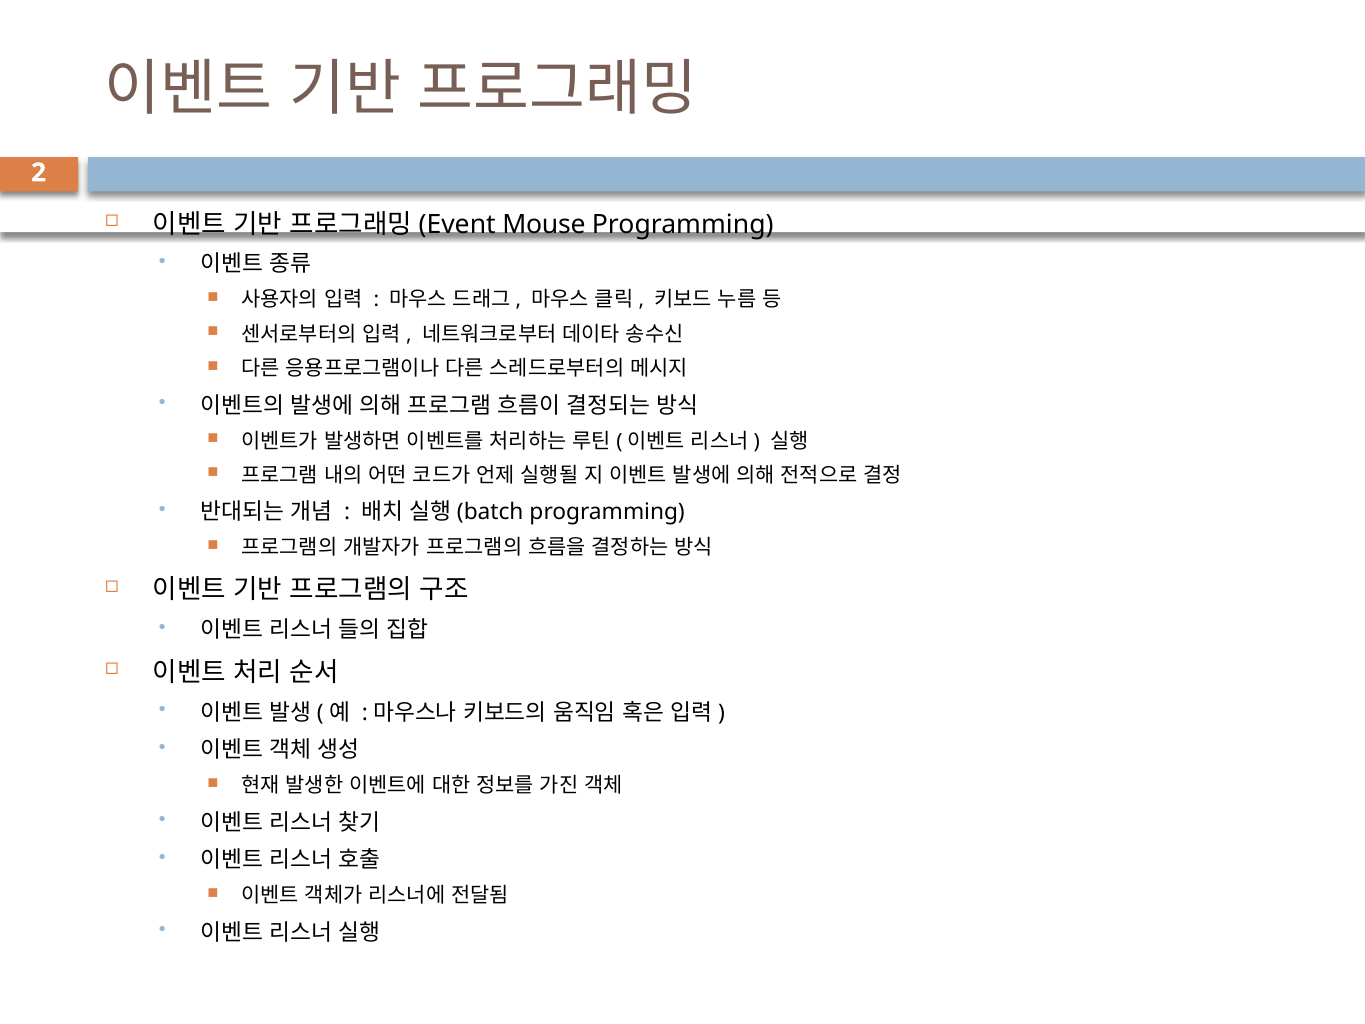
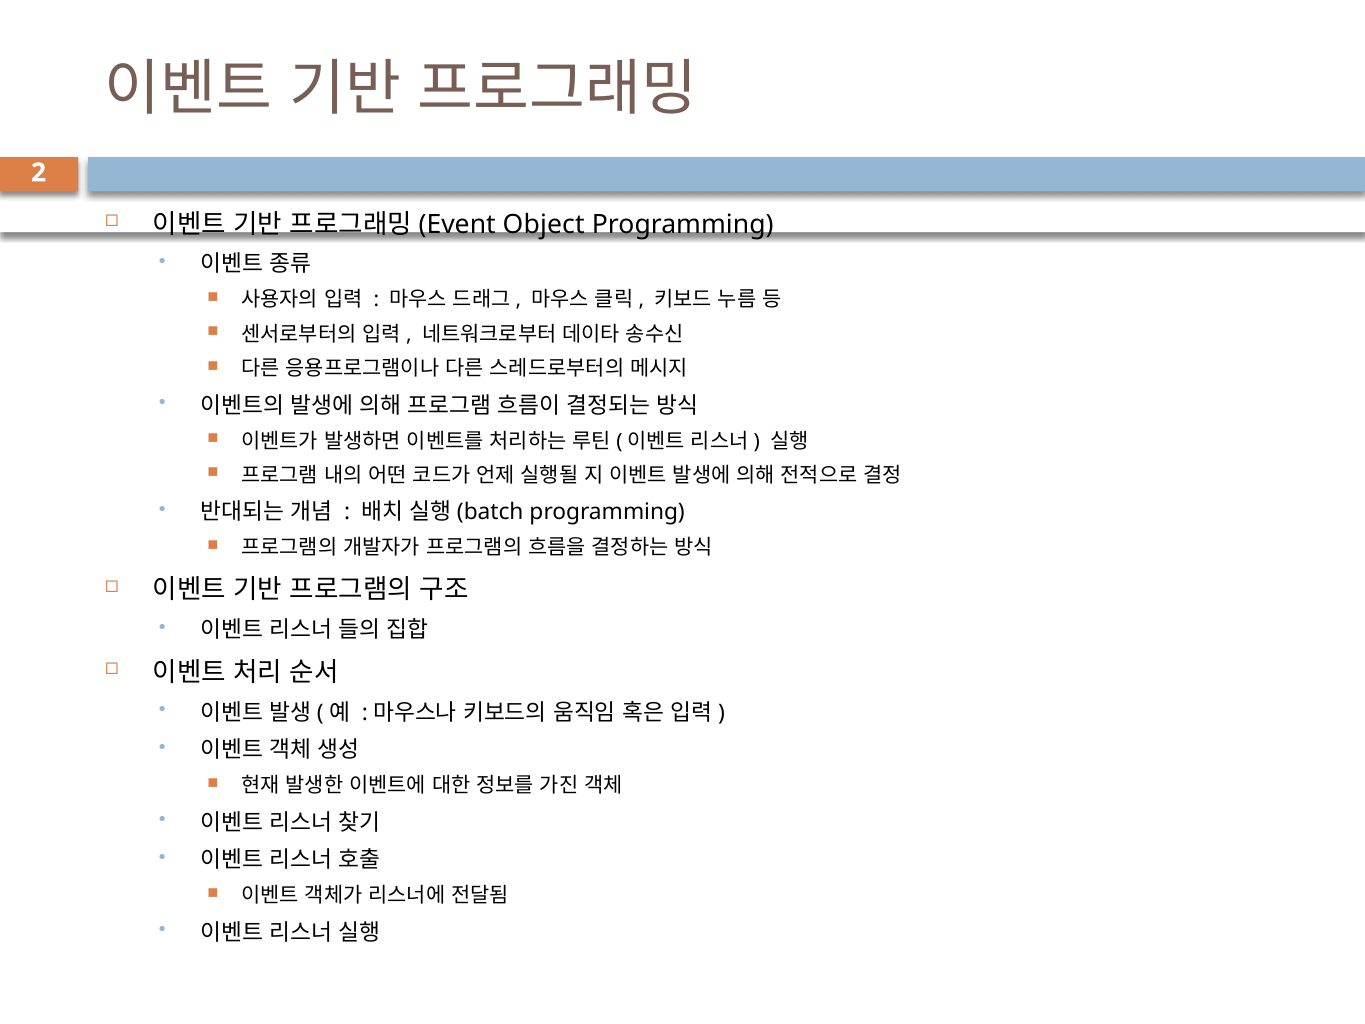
Mouse: Mouse -> Object
